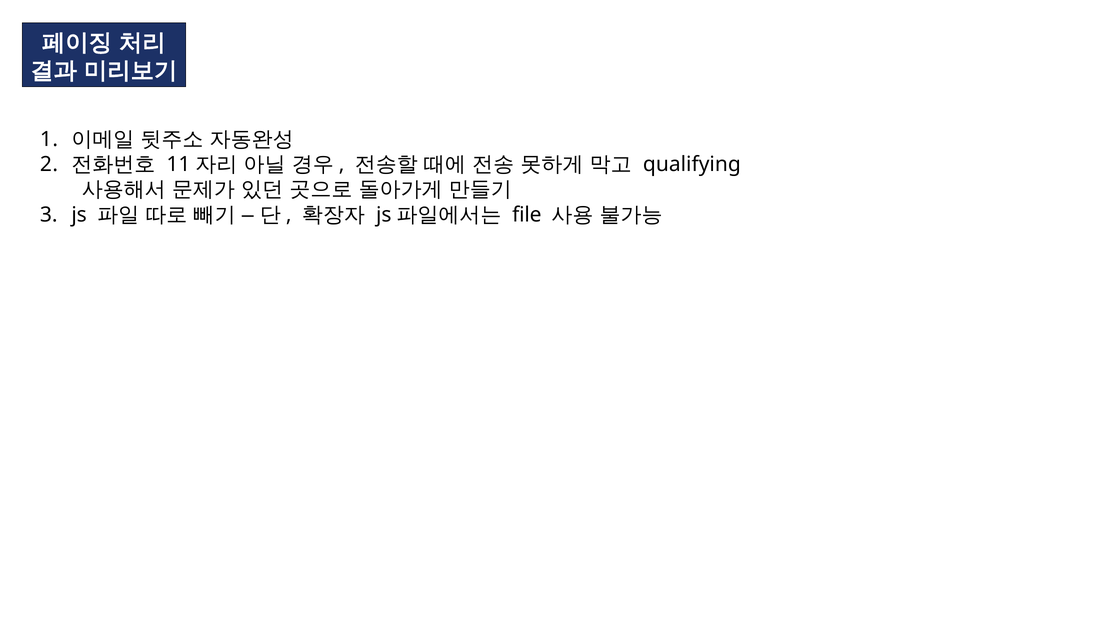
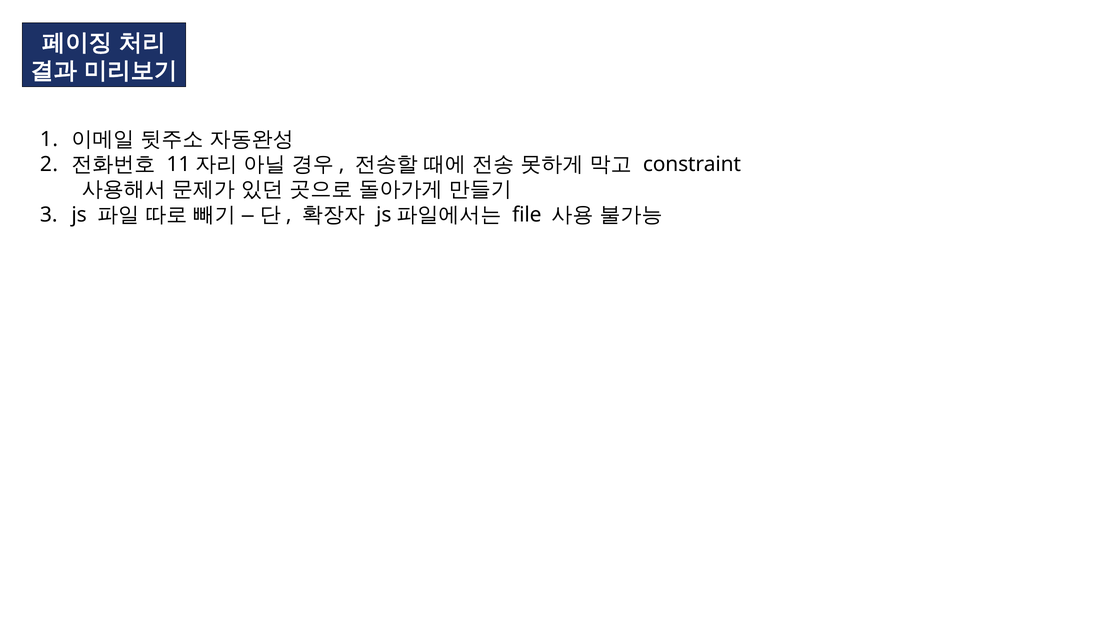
qualifying: qualifying -> constraint
